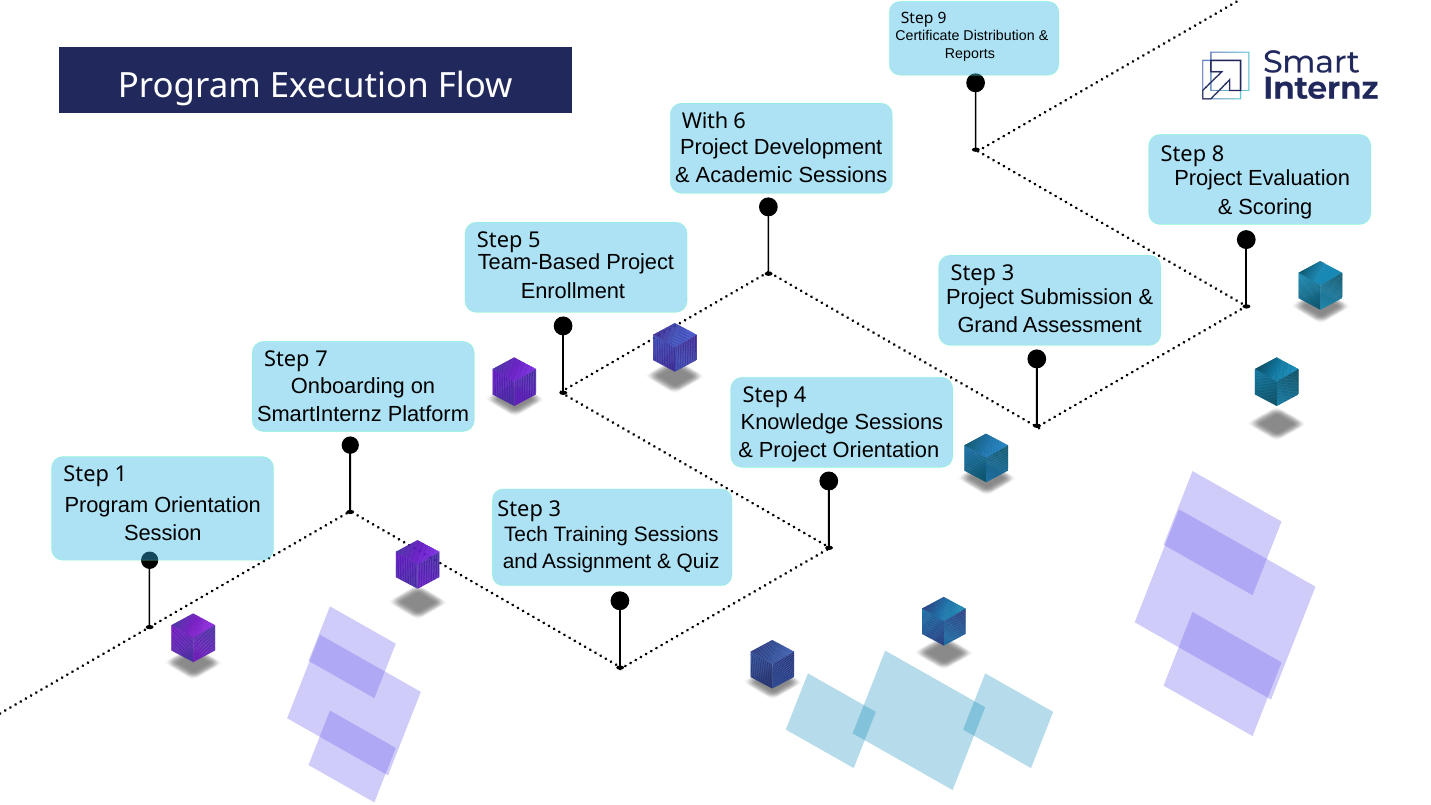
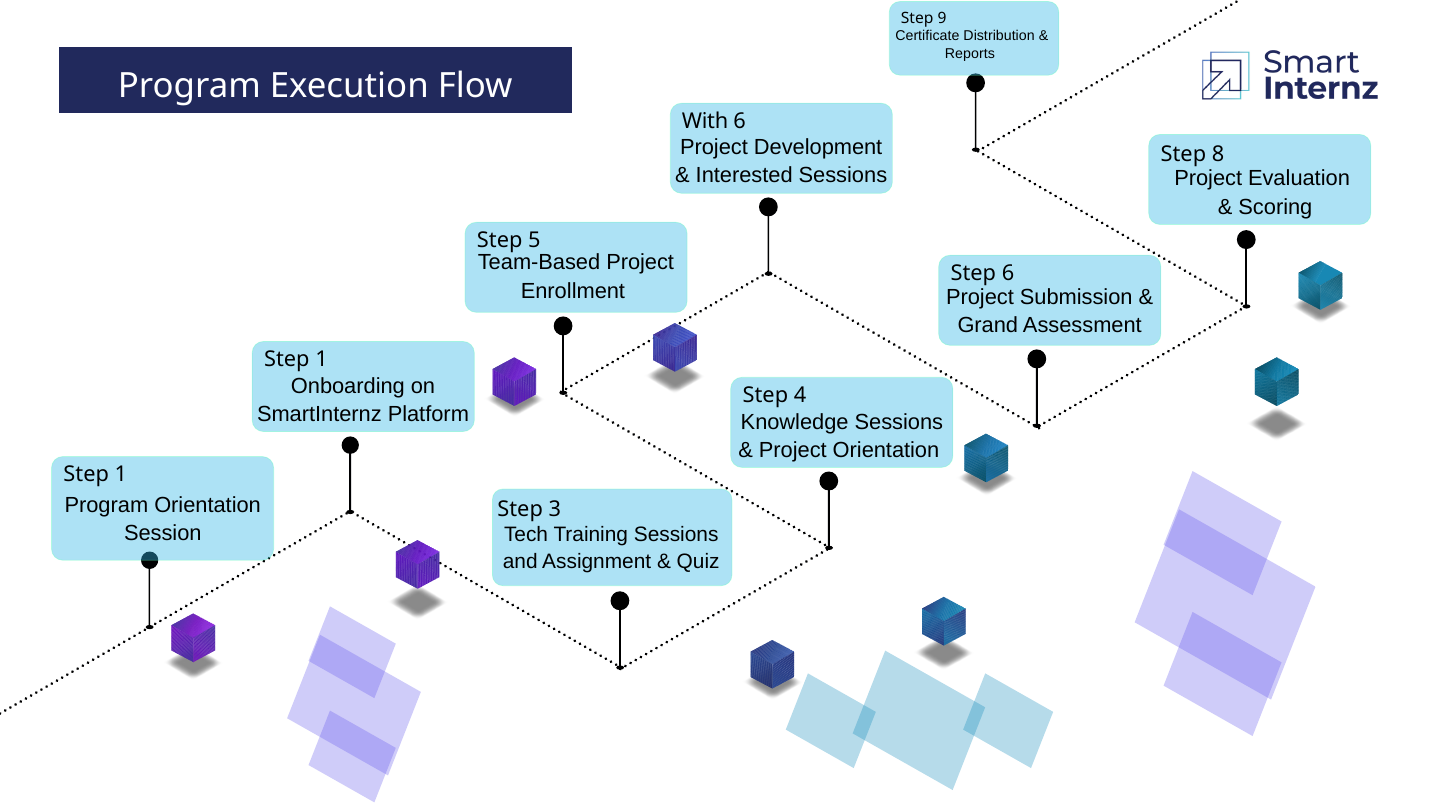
Academic: Academic -> Interested
3 at (1008, 273): 3 -> 6
7 at (322, 360): 7 -> 1
